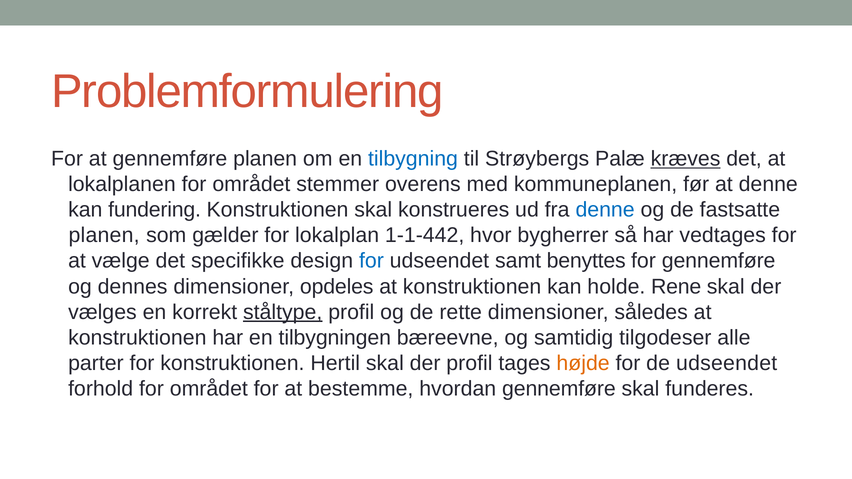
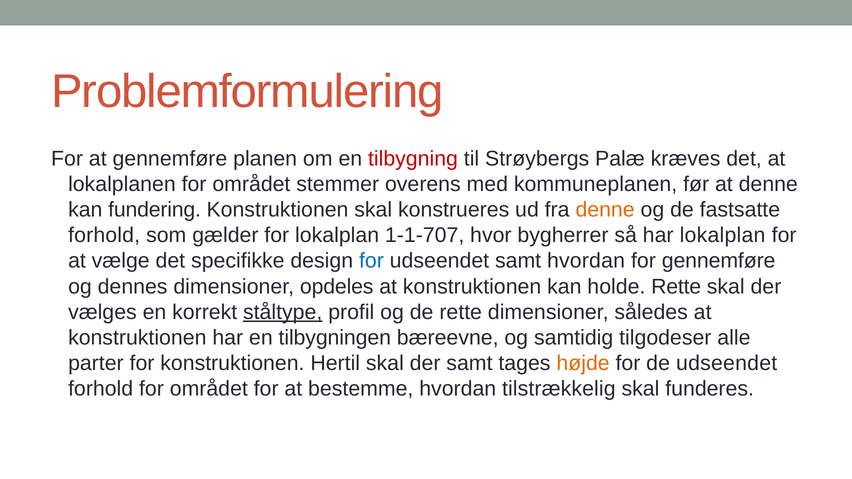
tilbygning colour: blue -> red
kræves underline: present -> none
denne at (605, 210) colour: blue -> orange
planen at (104, 236): planen -> forhold
1-1-442: 1-1-442 -> 1-1-707
har vedtages: vedtages -> lokalplan
samt benyttes: benyttes -> hvordan
holde Rene: Rene -> Rette
der profil: profil -> samt
hvordan gennemføre: gennemføre -> tilstrækkelig
